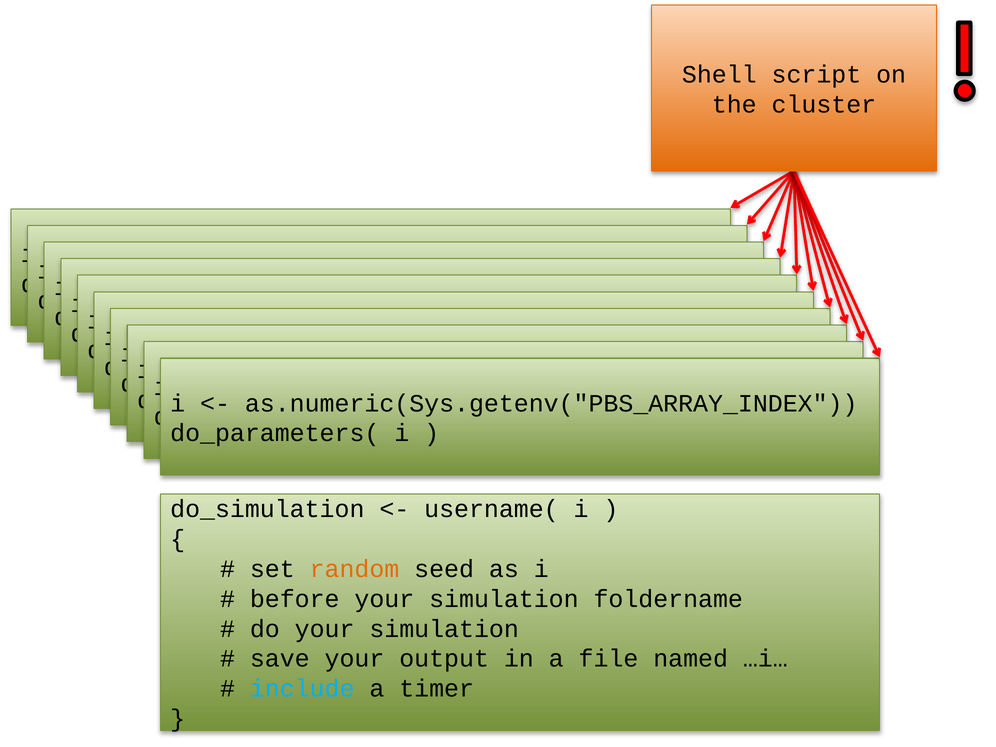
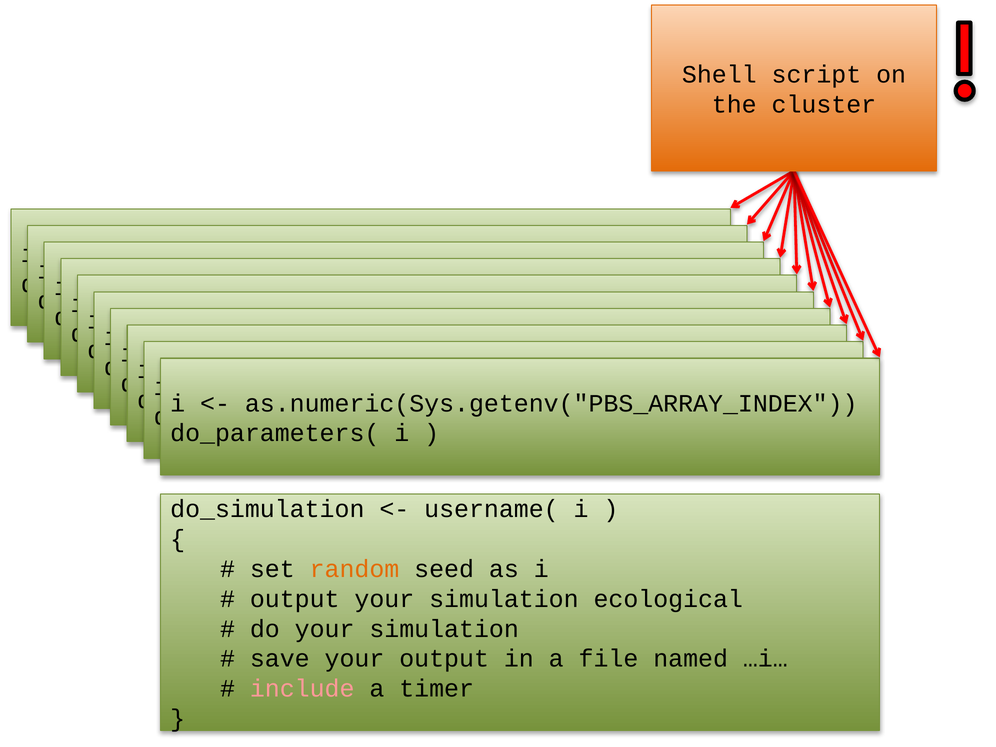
before at (295, 599): before -> output
foldername: foldername -> ecological
include colour: light blue -> pink
